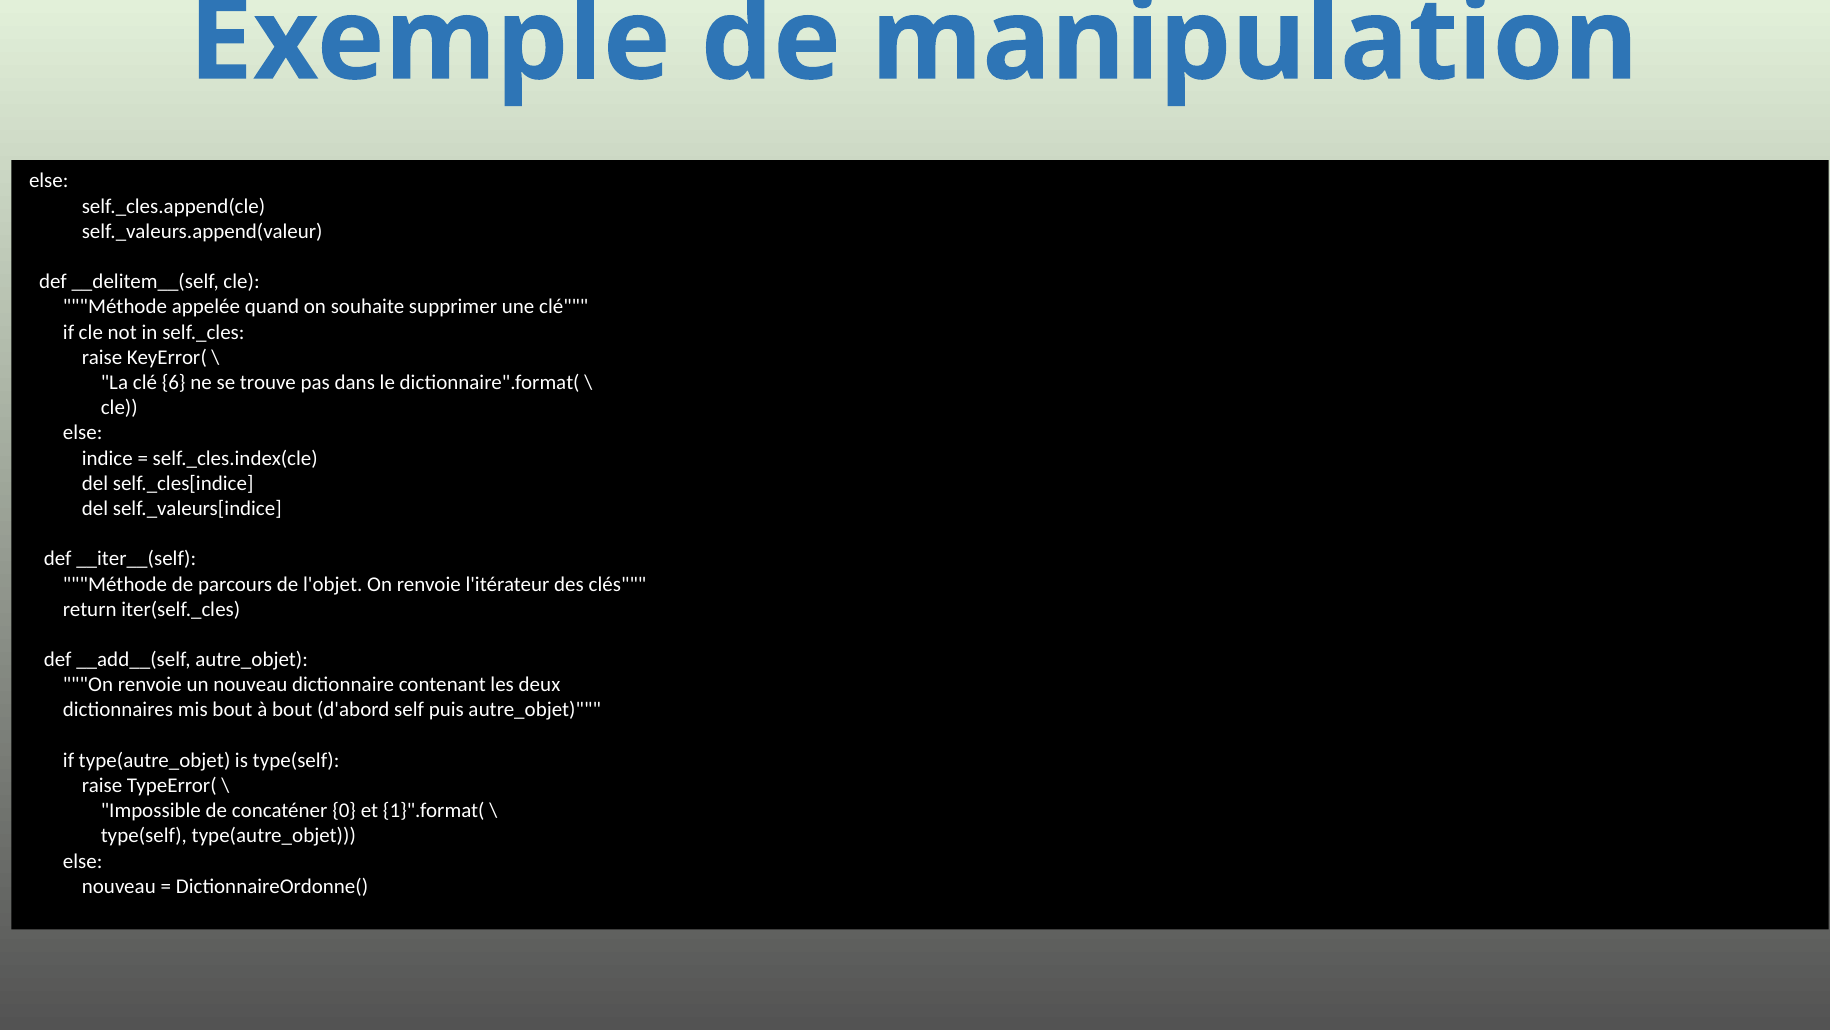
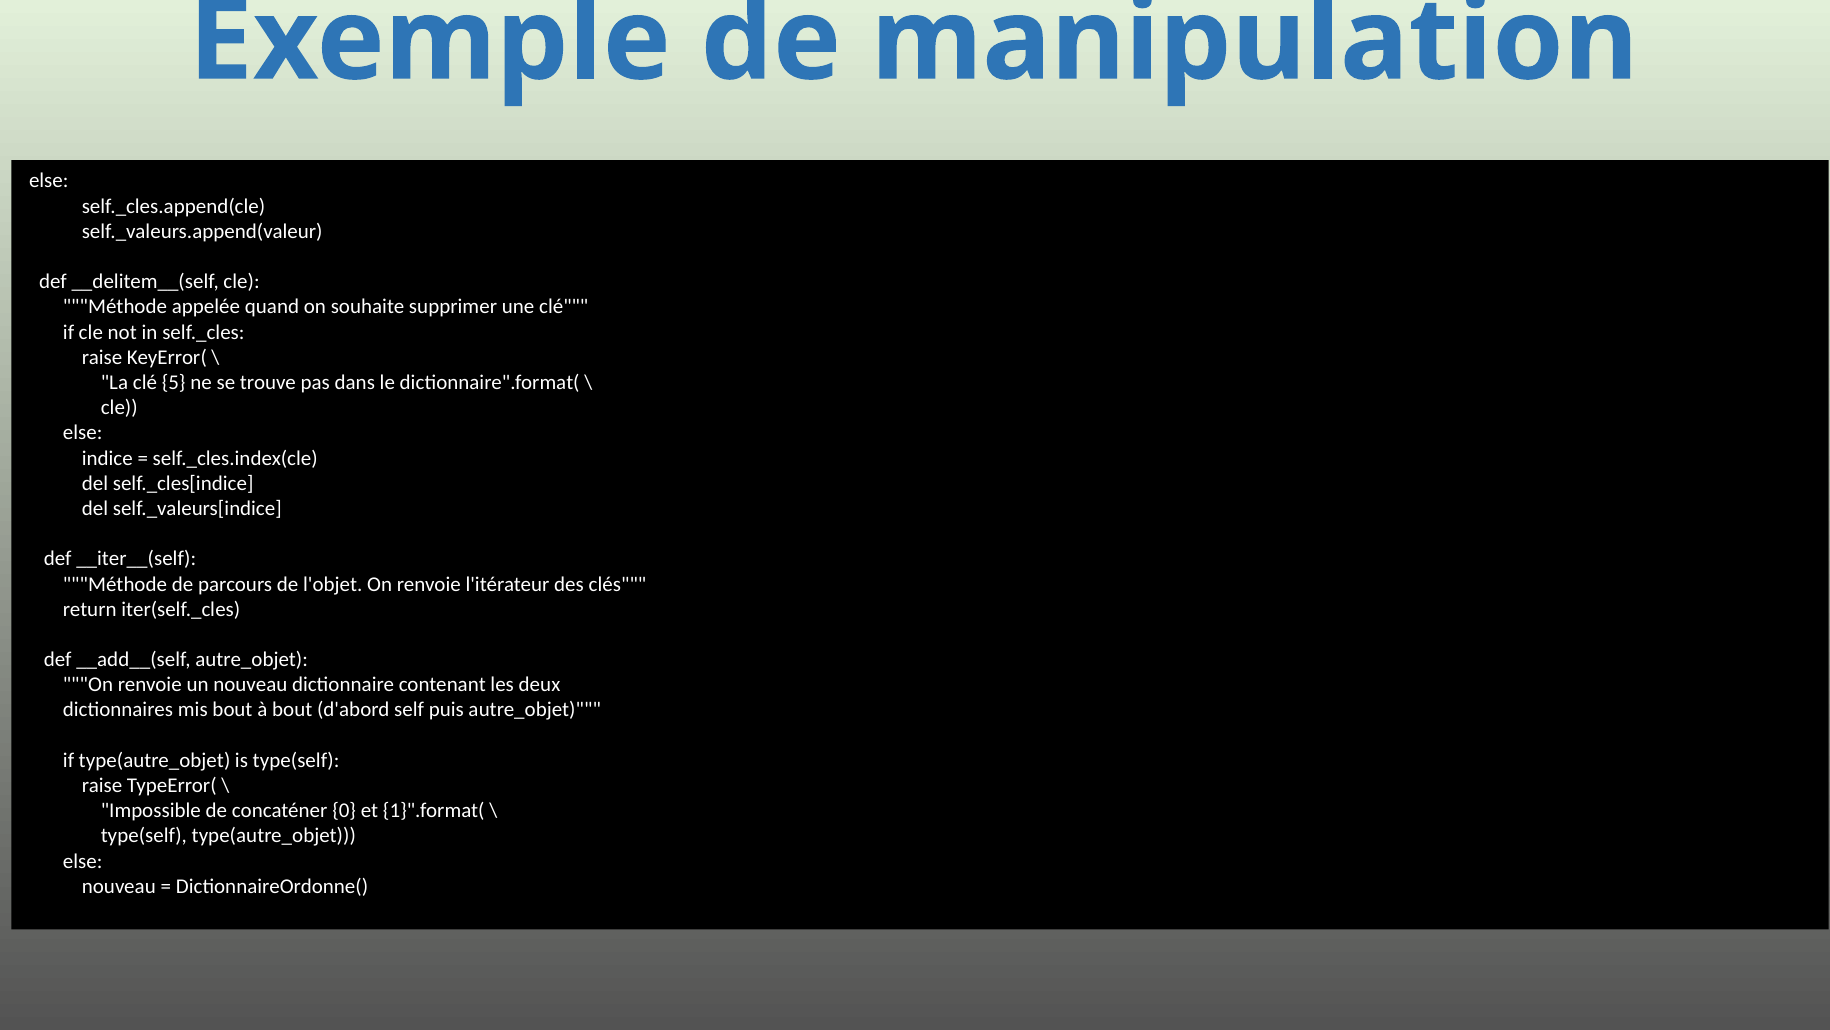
6: 6 -> 5
